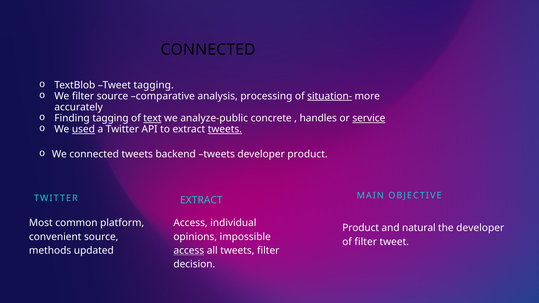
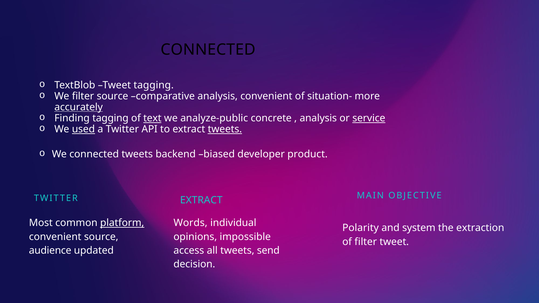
analysis processing: processing -> convenient
situation- underline: present -> none
accurately underline: none -> present
handles at (318, 118): handles -> analysis
backend tweets: tweets -> biased
platform underline: none -> present
Access at (191, 223): Access -> Words
Product at (361, 228): Product -> Polarity
natural: natural -> system
the developer: developer -> extraction
methods: methods -> audience
access at (189, 251) underline: present -> none
tweets filter: filter -> send
